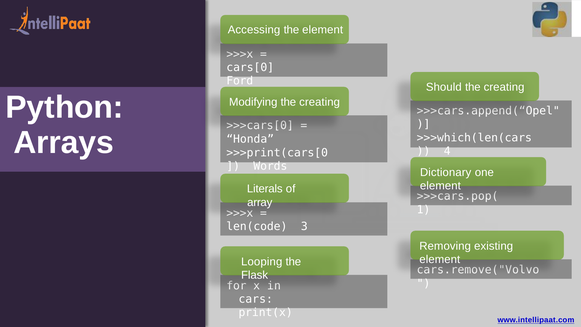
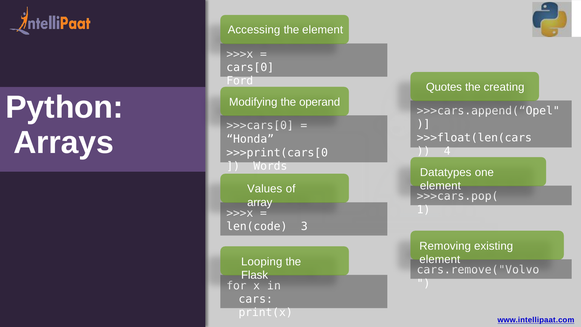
Should: Should -> Quotes
Modifying the creating: creating -> operand
>>>which(len(cars: >>>which(len(cars -> >>>float(len(cars
Dictionary: Dictionary -> Datatypes
Literals: Literals -> Values
